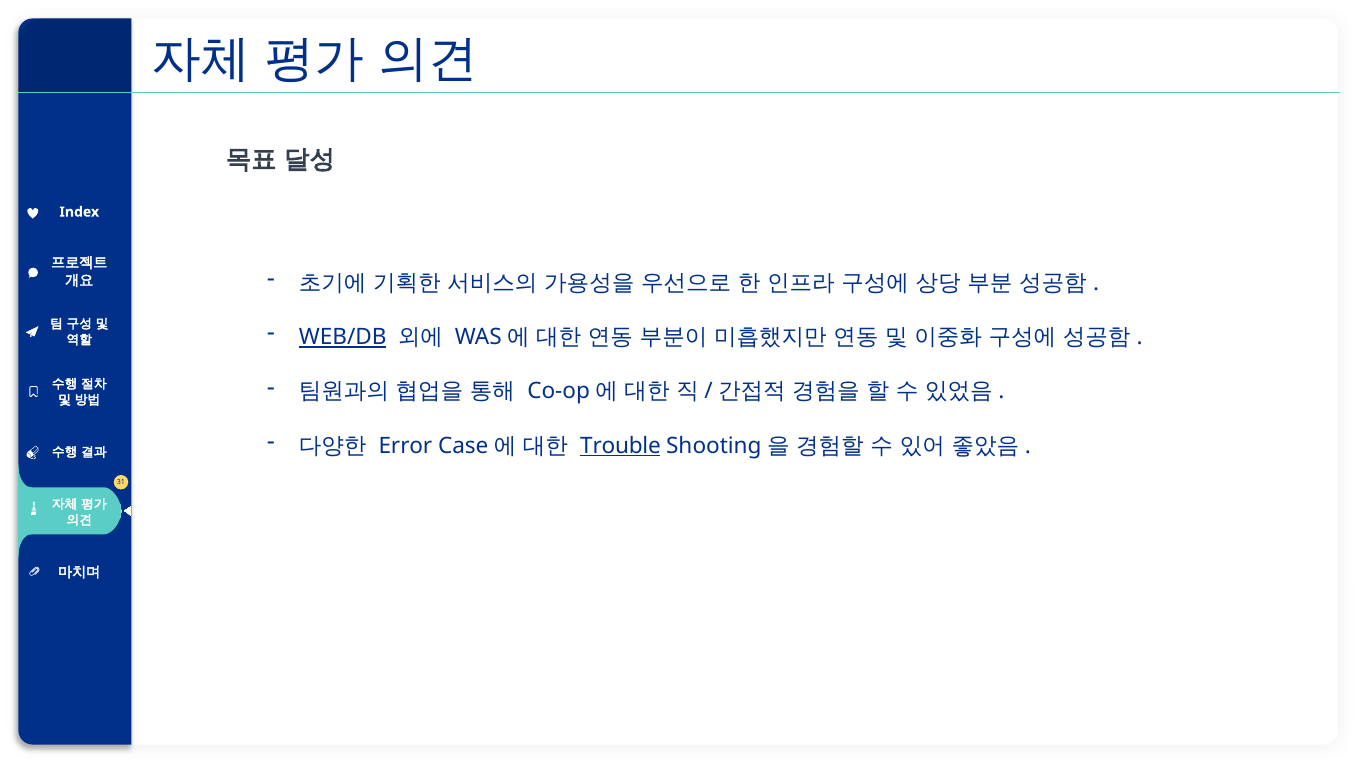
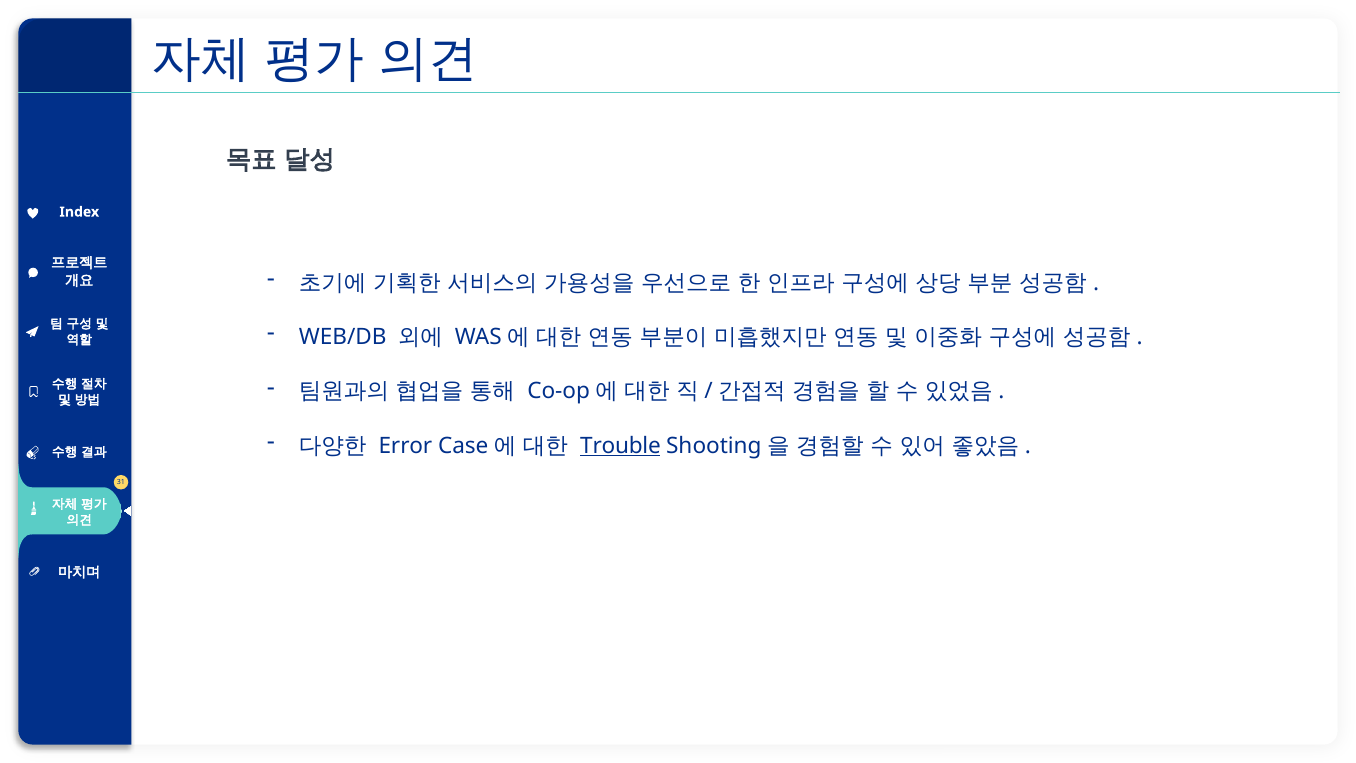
WEB/DB underline: present -> none
